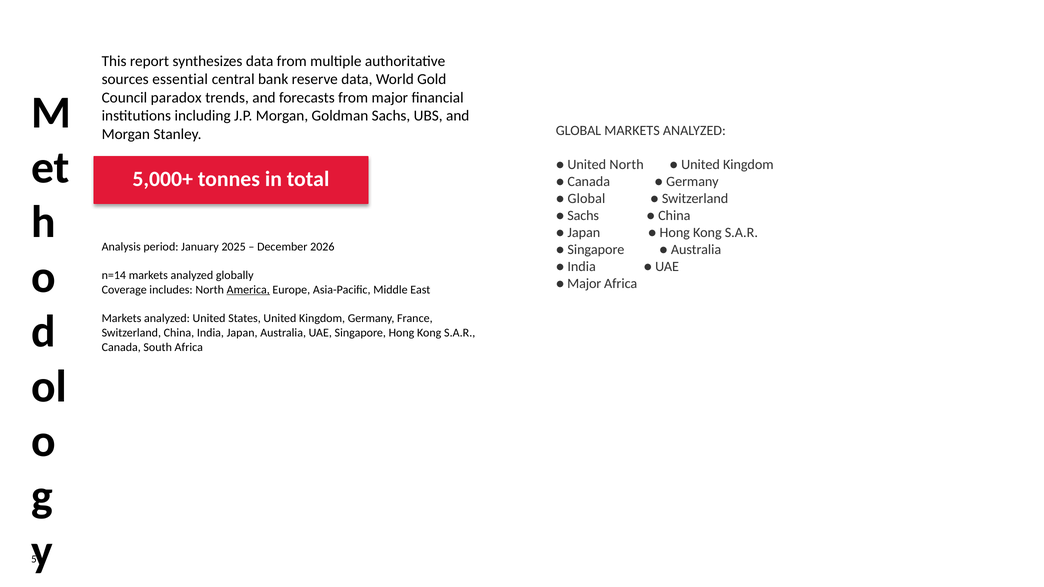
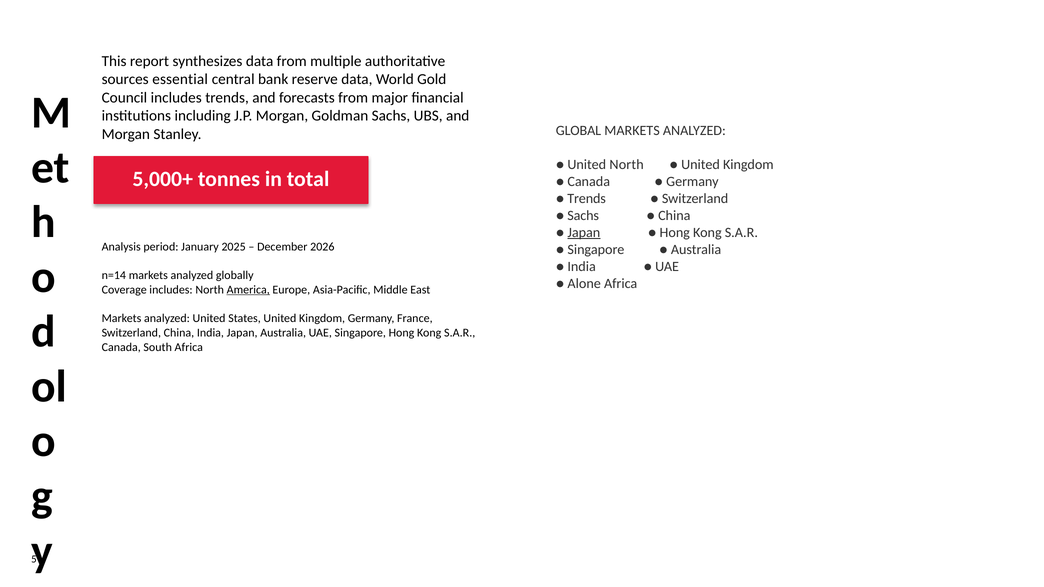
Council paradox: paradox -> includes
Global at (586, 199): Global -> Trends
Japan at (584, 233) underline: none -> present
Major at (584, 284): Major -> Alone
